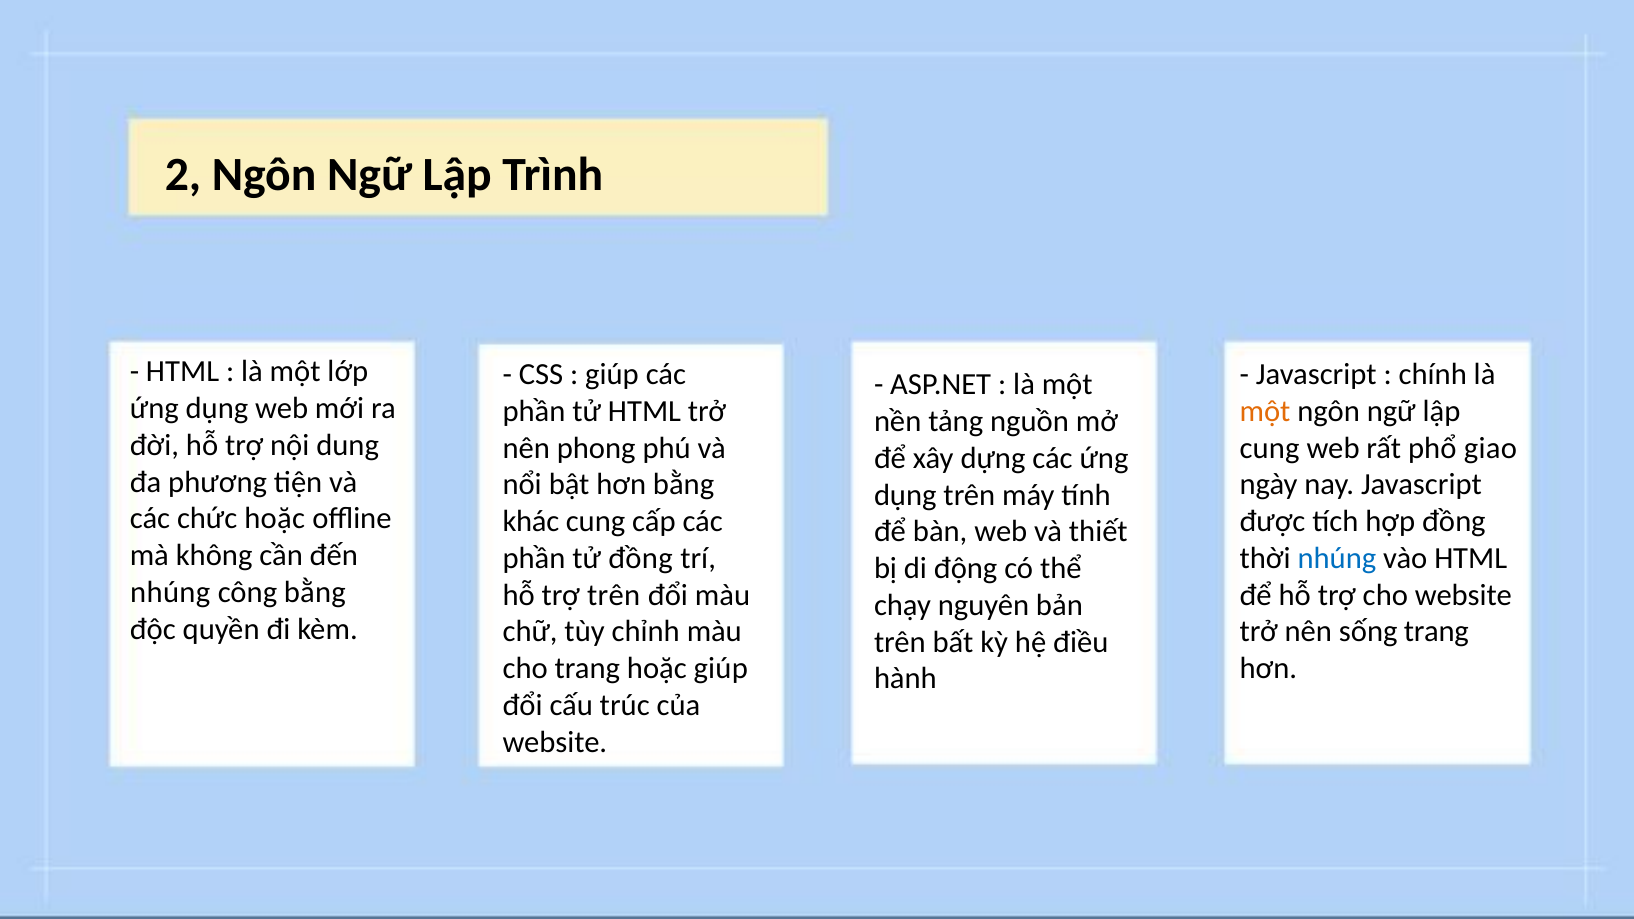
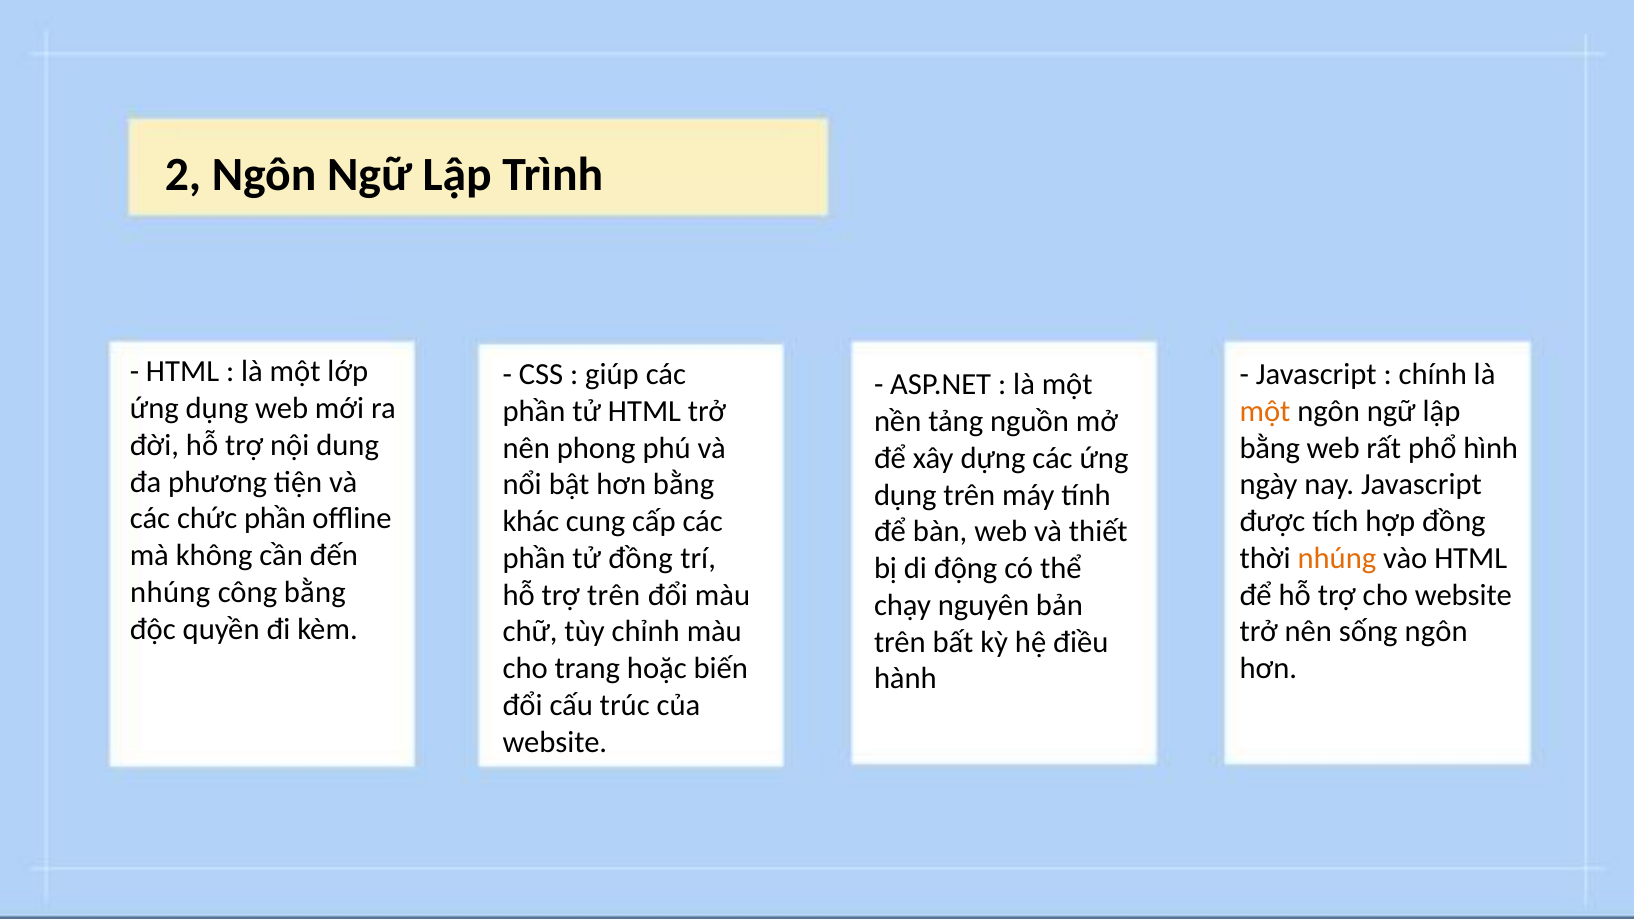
cung at (1270, 448): cung -> bằng
giao: giao -> hình
chức hoặc: hoặc -> phần
nhúng at (1337, 558) colour: blue -> orange
sống trang: trang -> ngôn
hoặc giúp: giúp -> biến
